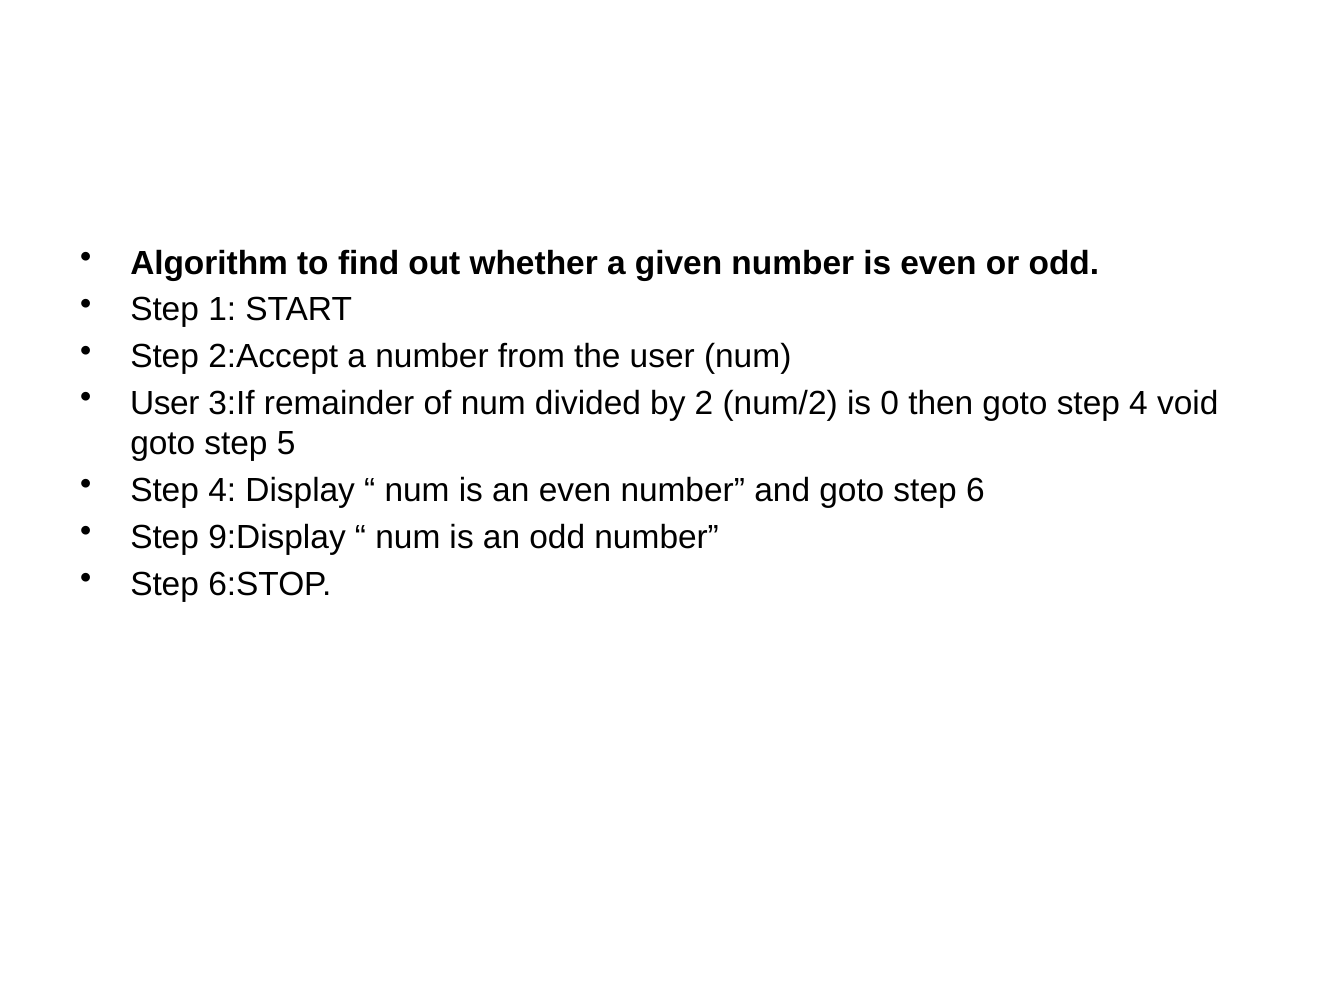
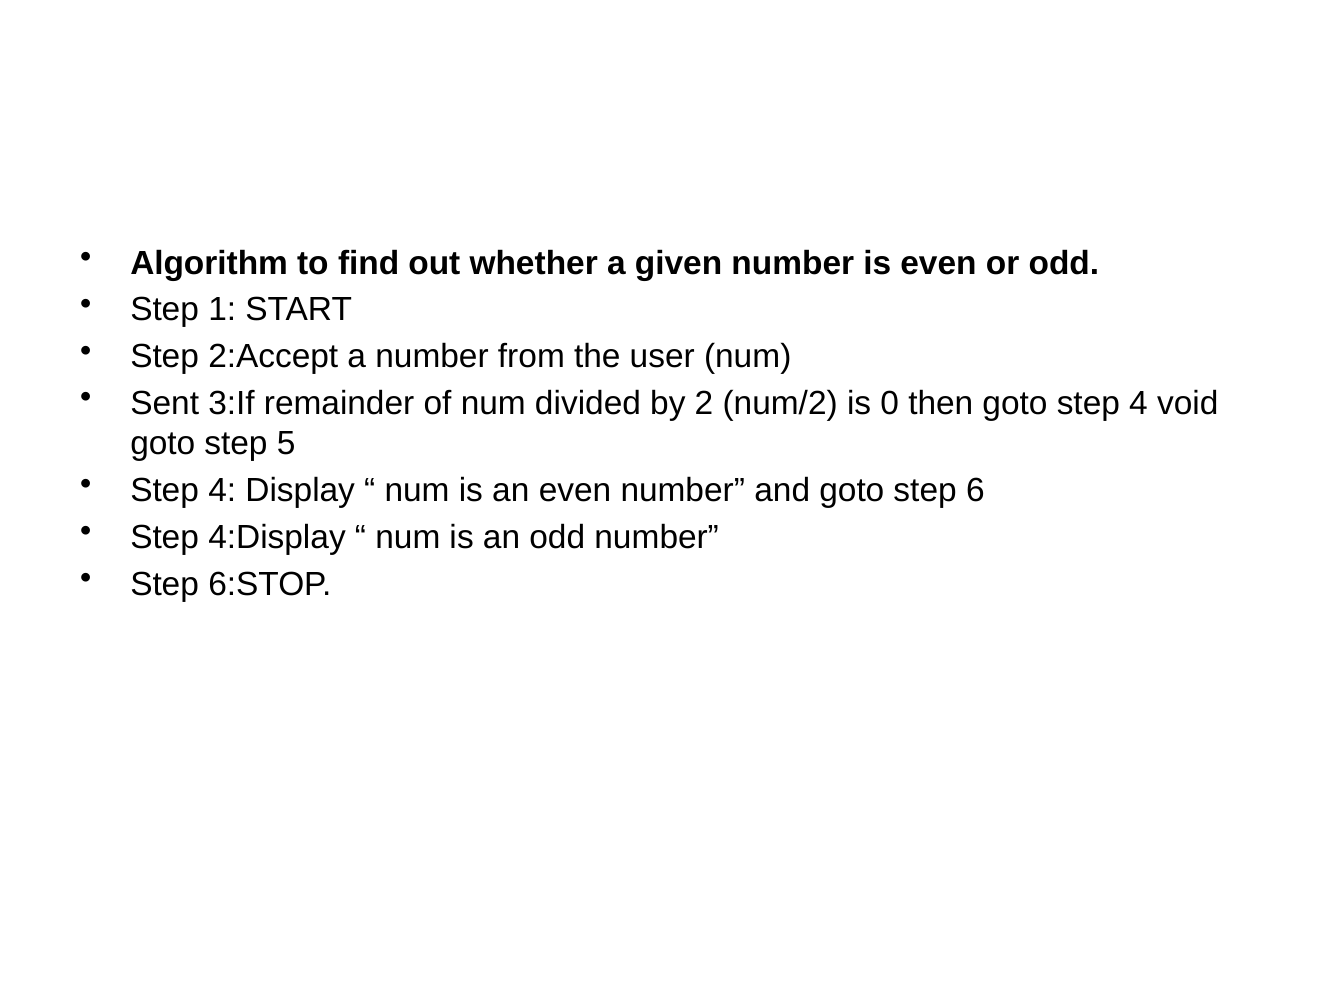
User at (165, 404): User -> Sent
9:Display: 9:Display -> 4:Display
